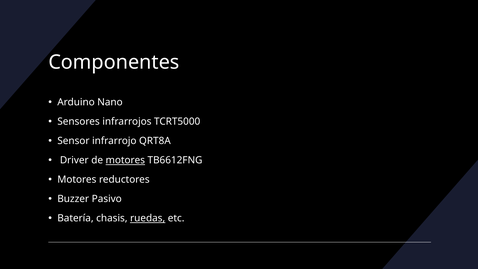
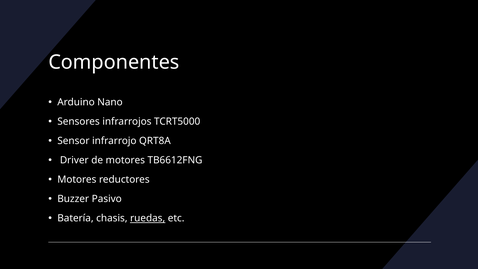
motores at (125, 160) underline: present -> none
